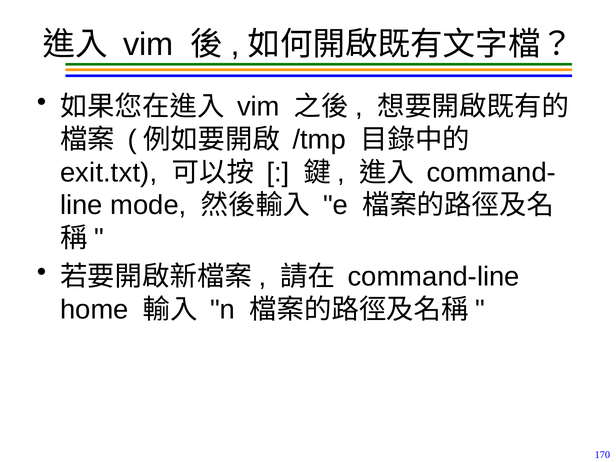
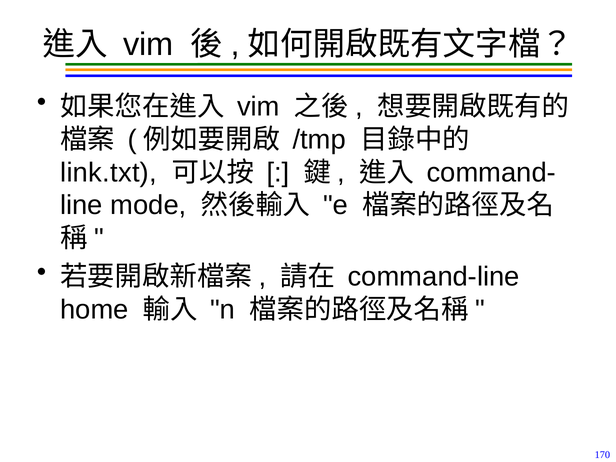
exit.txt: exit.txt -> link.txt
